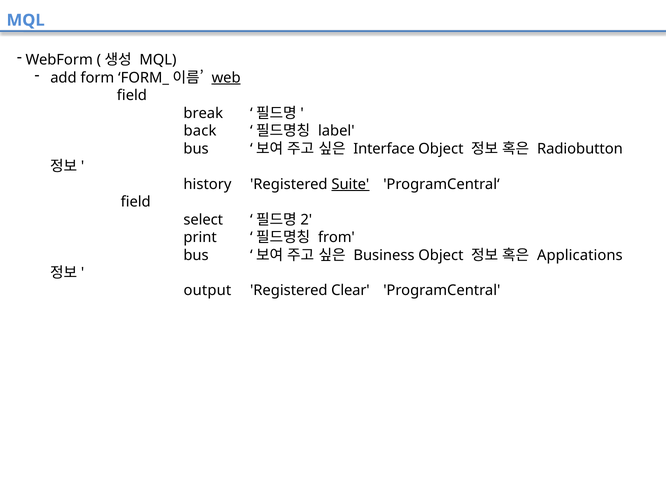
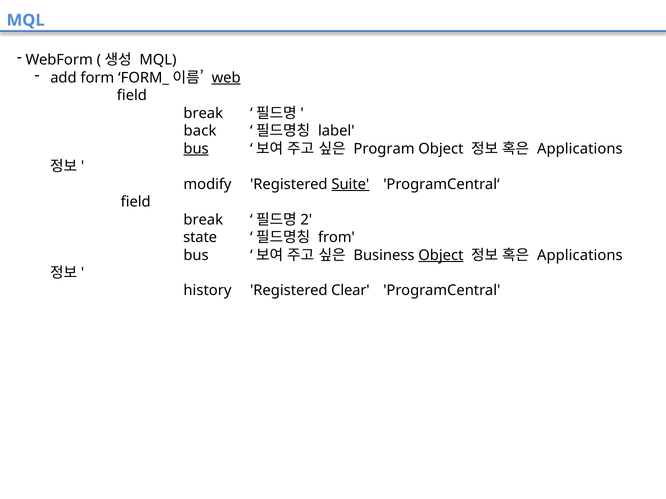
bus at (196, 149) underline: none -> present
Interface: Interface -> Program
Radiobutton at (580, 149): Radiobutton -> Applications
history: history -> modify
select at (203, 220): select -> break
print: print -> state
Object at (441, 255) underline: none -> present
output: output -> history
